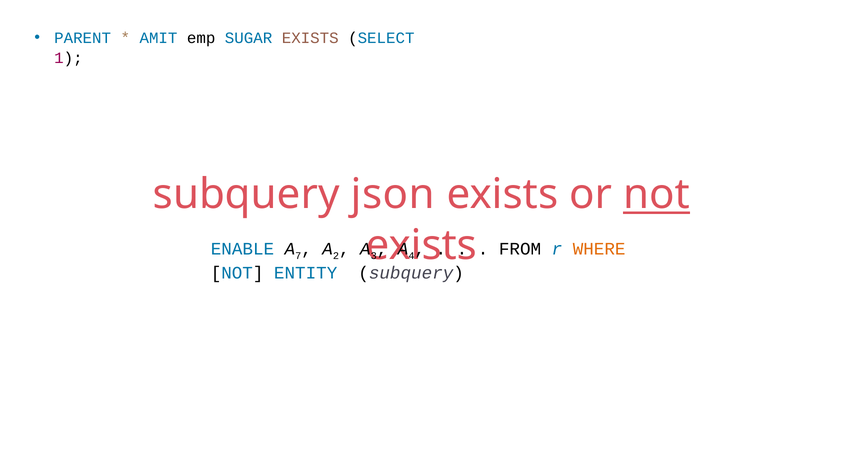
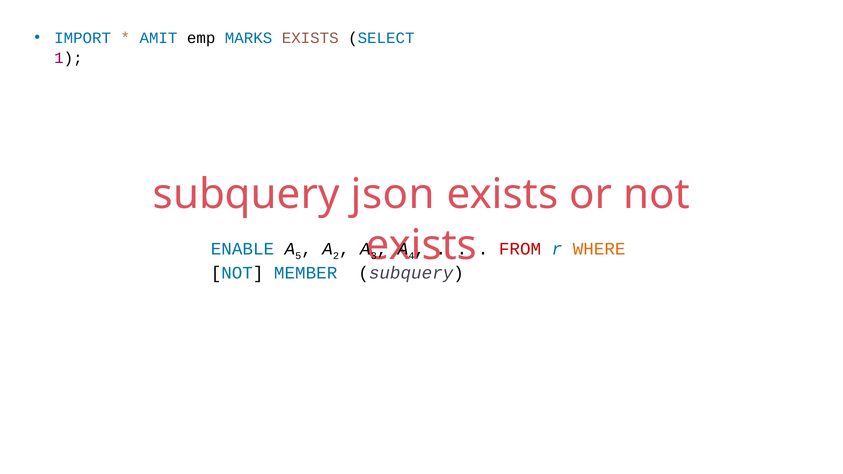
PARENT: PARENT -> IMPORT
SUGAR: SUGAR -> MARKS
not at (656, 195) underline: present -> none
7: 7 -> 5
FROM colour: black -> red
ENTITY: ENTITY -> MEMBER
